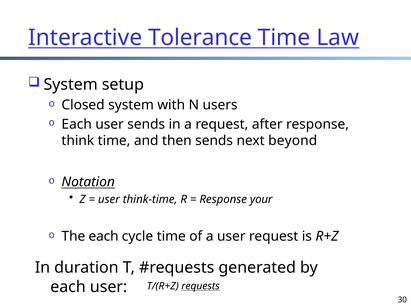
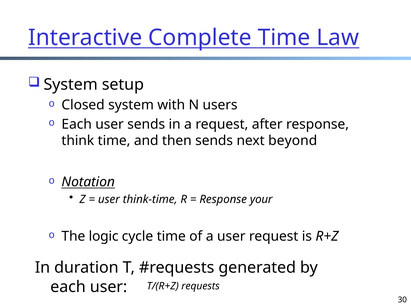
Tolerance: Tolerance -> Complete
The each: each -> logic
requests underline: present -> none
